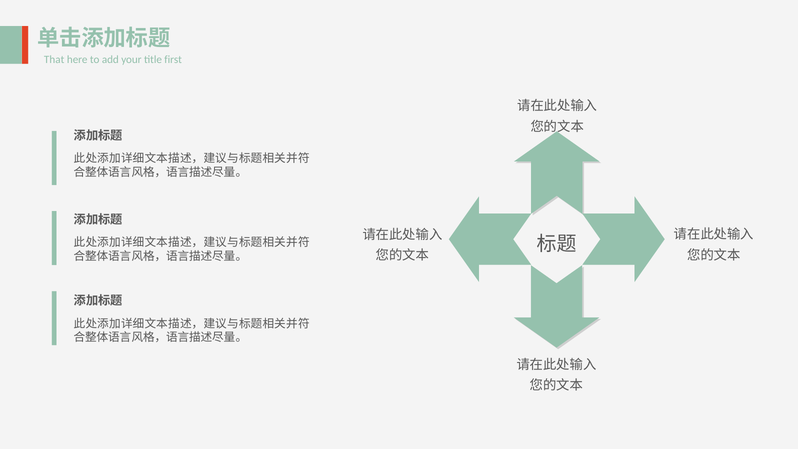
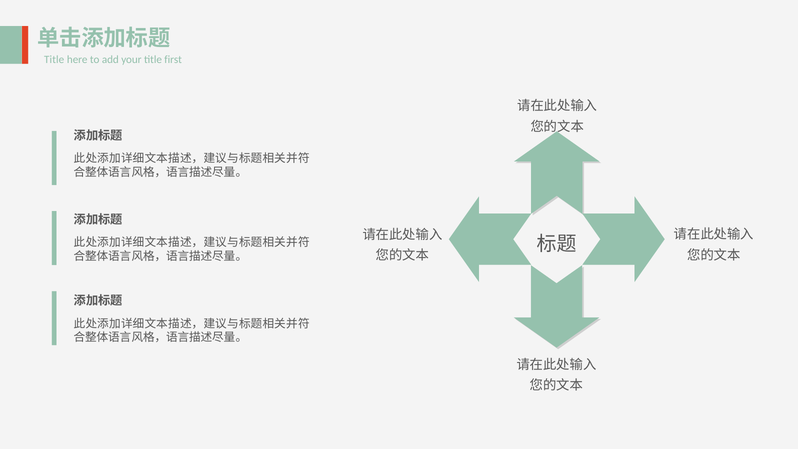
That at (54, 60): That -> Title
